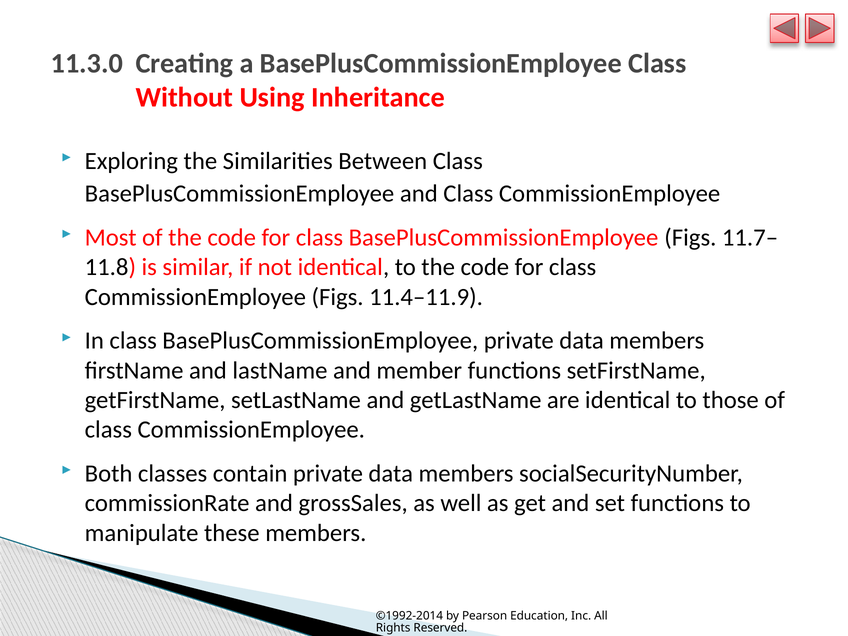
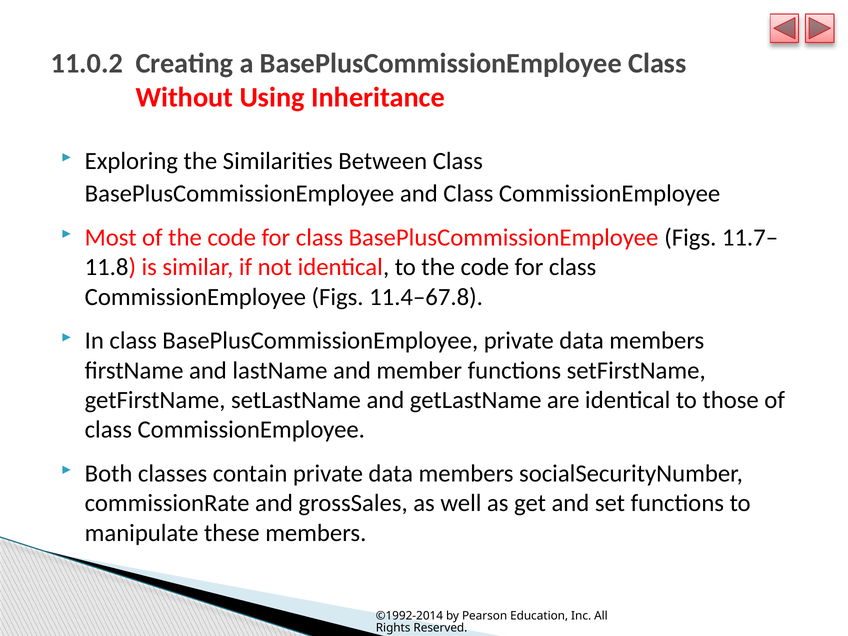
11.3.0: 11.3.0 -> 11.0.2
11.4–11.9: 11.4–11.9 -> 11.4–67.8
